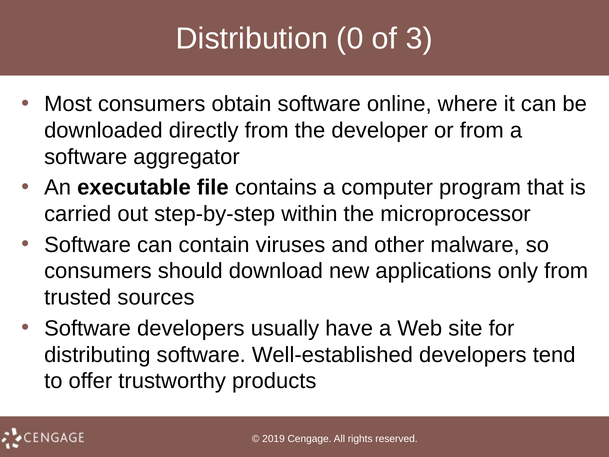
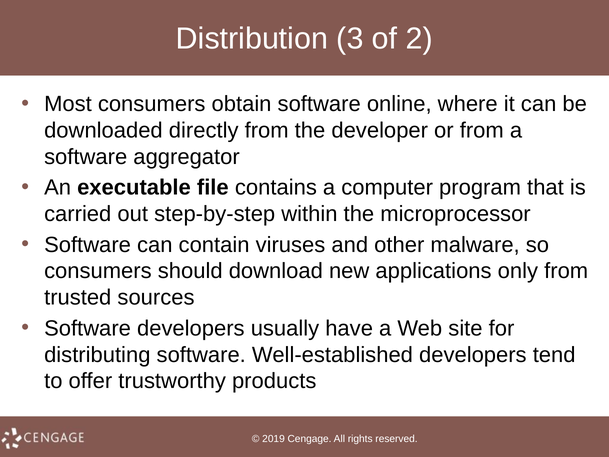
0: 0 -> 3
3: 3 -> 2
